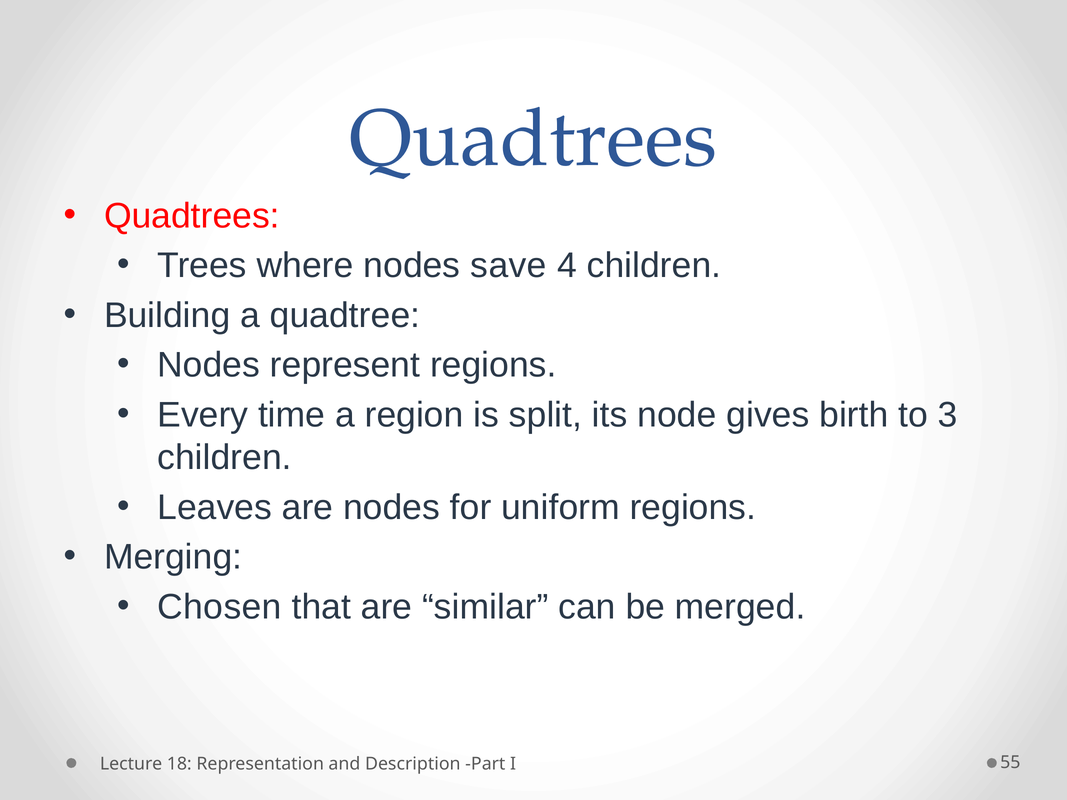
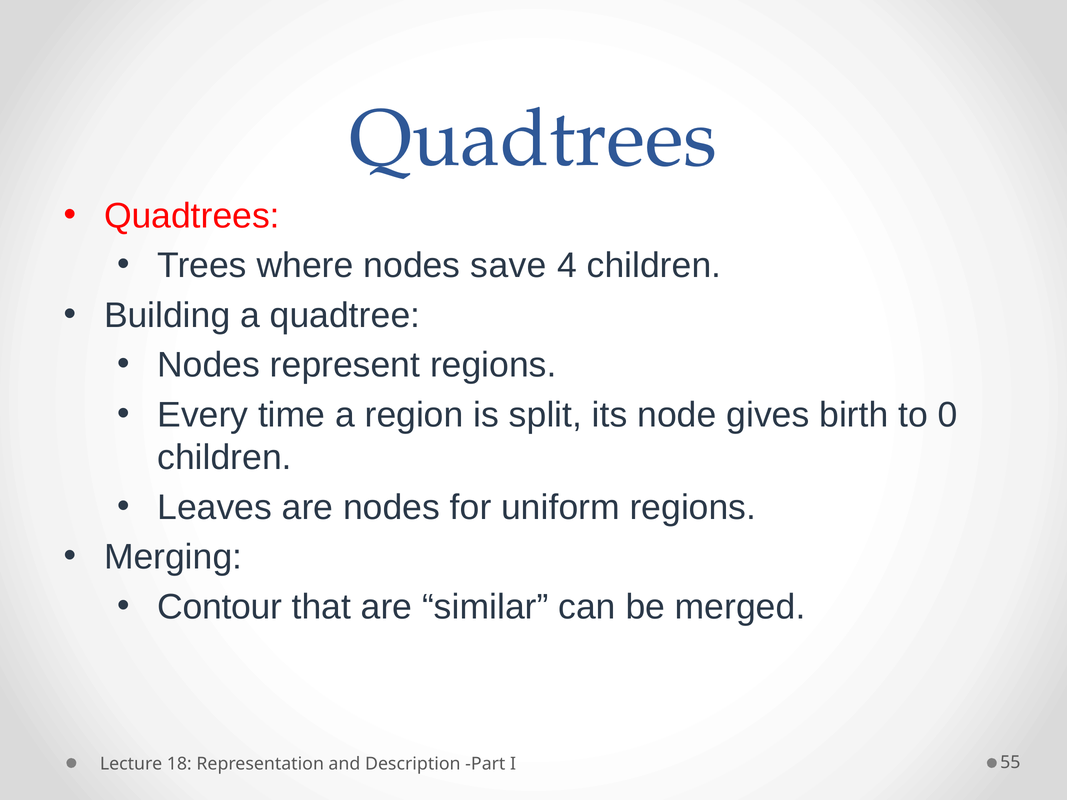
3: 3 -> 0
Chosen: Chosen -> Contour
